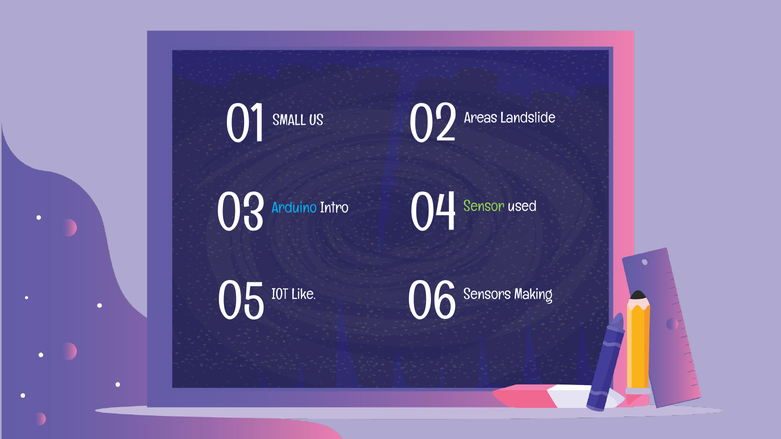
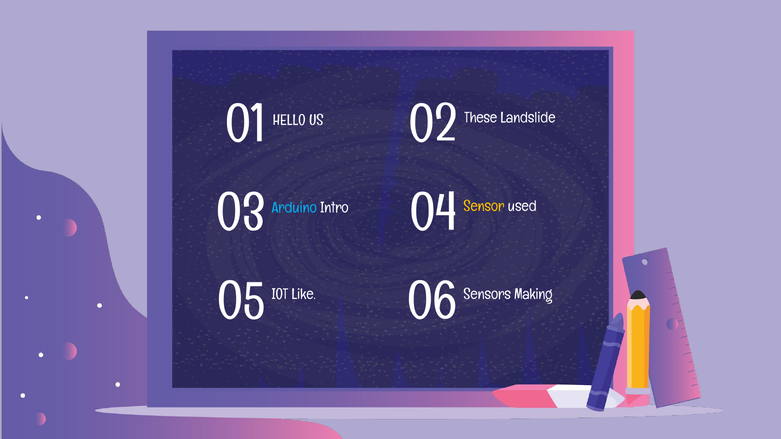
Areas: Areas -> These
SMALL: SMALL -> HELLO
Sensor colour: light green -> yellow
